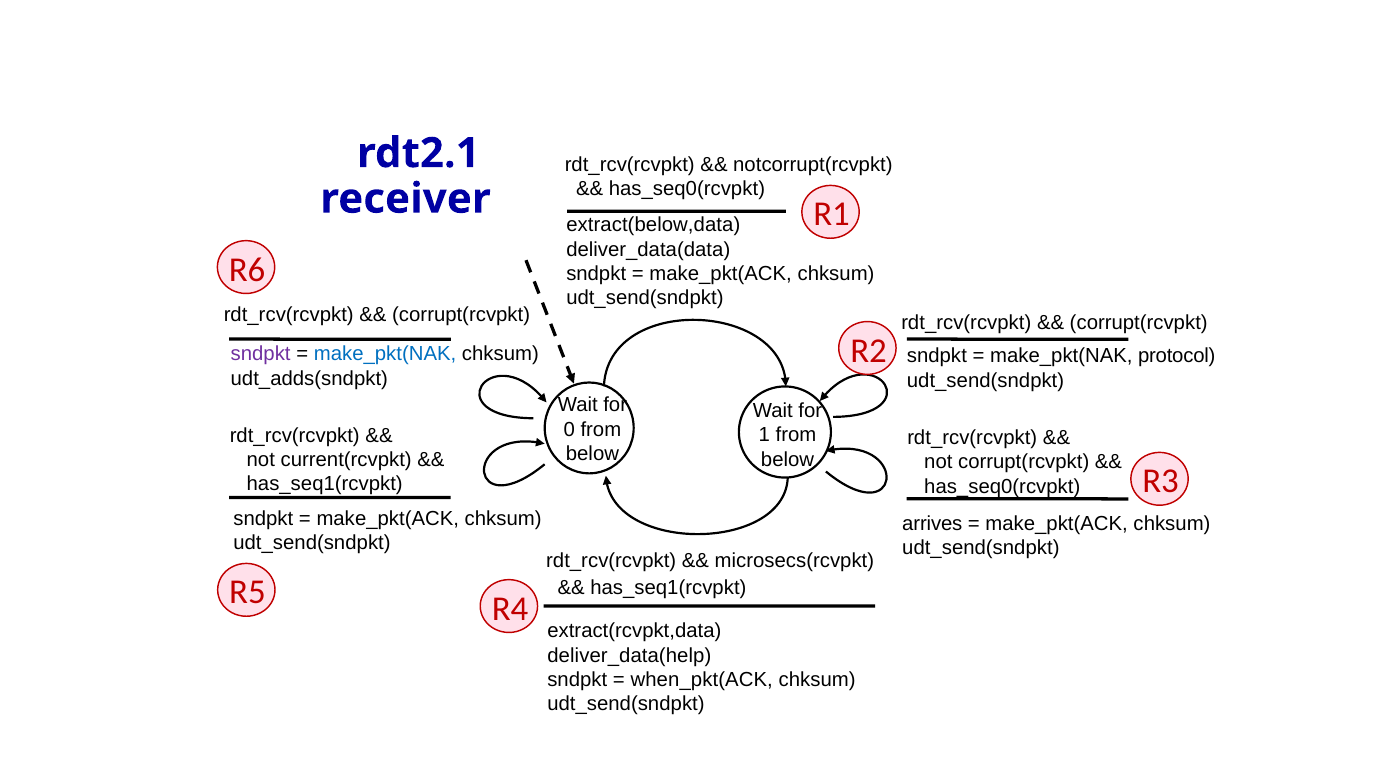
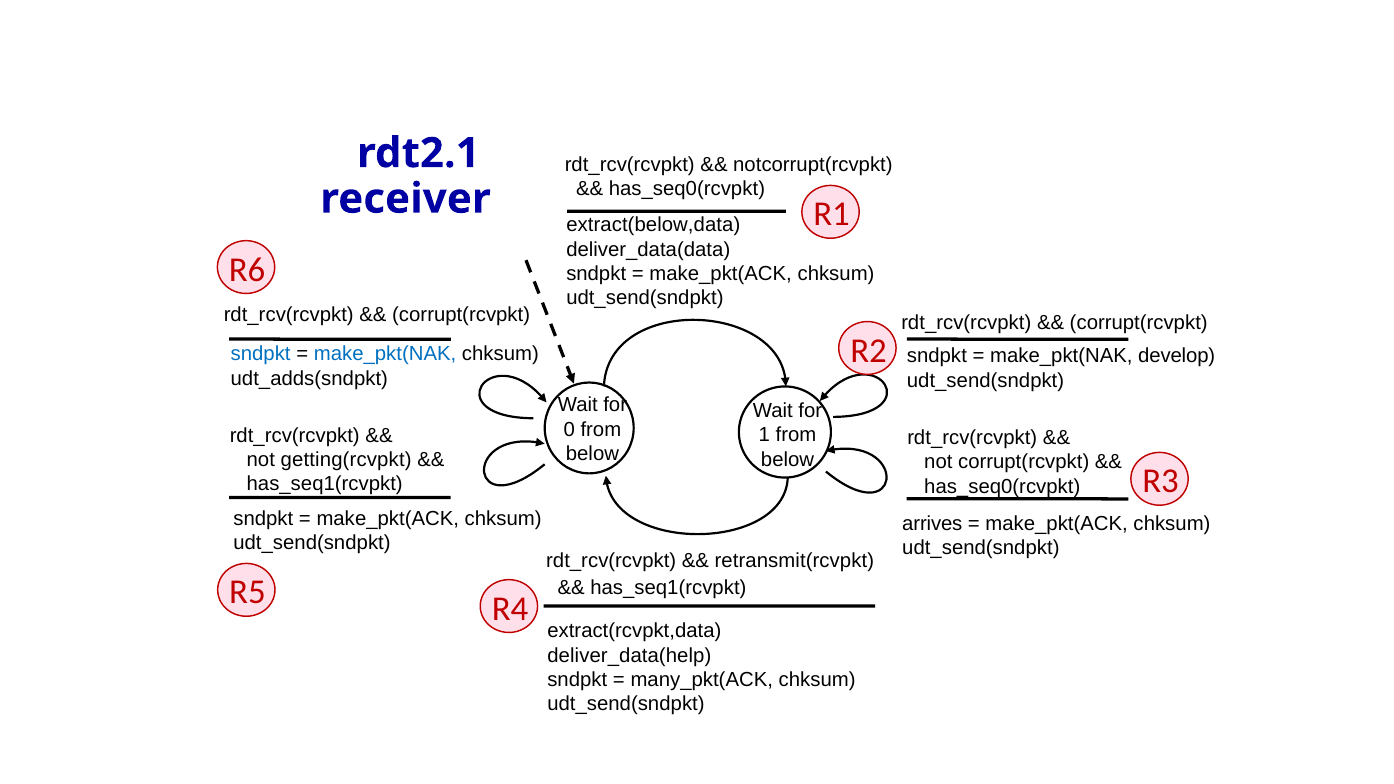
sndpkt at (261, 354) colour: purple -> blue
protocol: protocol -> develop
current(rcvpkt: current(rcvpkt -> getting(rcvpkt
microsecs(rcvpkt: microsecs(rcvpkt -> retransmit(rcvpkt
when_pkt(ACK: when_pkt(ACK -> many_pkt(ACK
